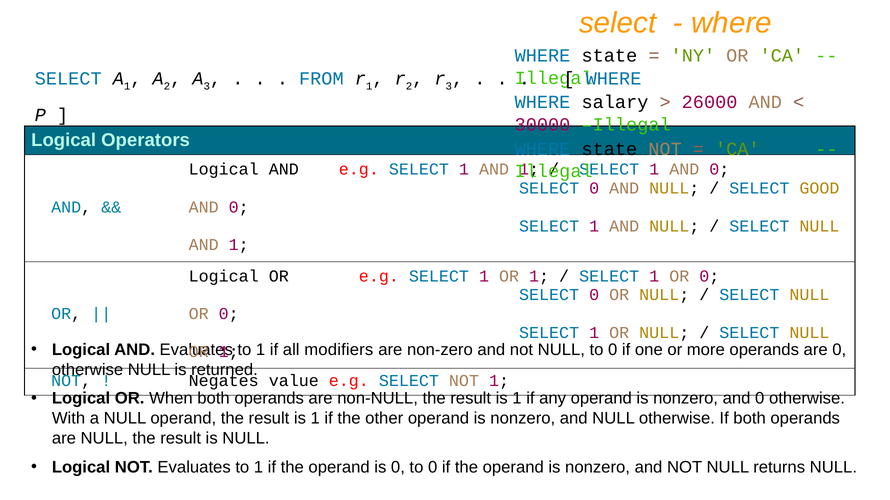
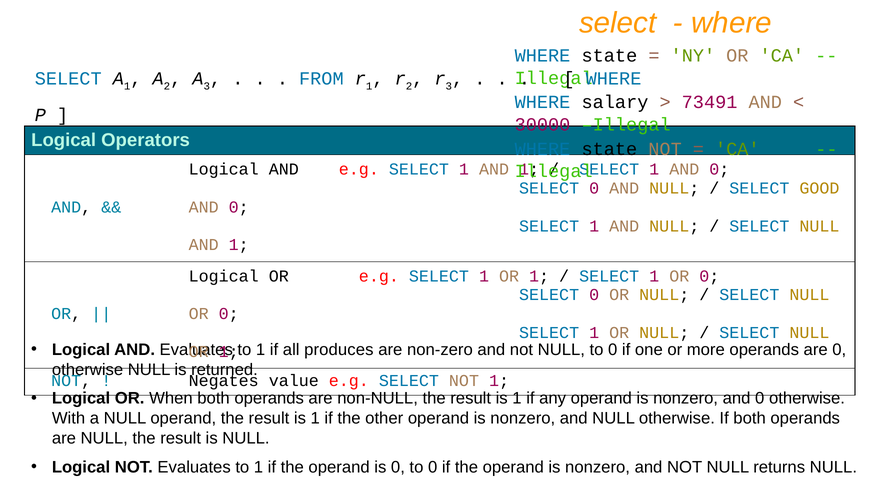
26000: 26000 -> 73491
modifiers: modifiers -> produces
